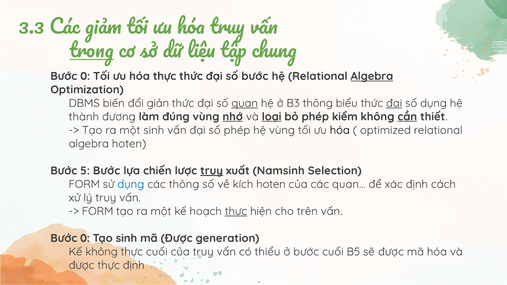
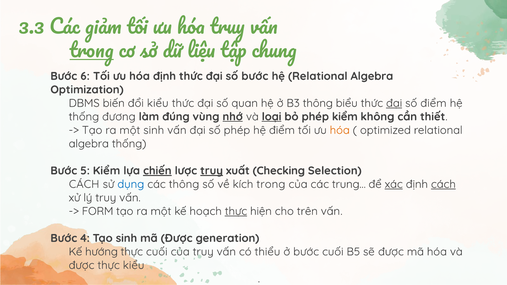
0 at (85, 76): 0 -> 6
hóa thực: thực -> định
Algebra at (372, 76) underline: present -> none
đổi giản: giản -> kiểu
quan underline: present -> none
số dụng: dụng -> điểm
thành at (84, 117): thành -> thống
cần underline: present -> none
hệ vùng: vùng -> điểm
hóa at (340, 130) colour: black -> orange
algebra hoten: hoten -> thống
5 Bước: Bước -> Kiểm
chiến underline: none -> present
Namsinh: Namsinh -> Checking
FORM at (84, 184): FORM -> CÁCH
kích hoten: hoten -> trong
quan…: quan… -> trung…
xác underline: none -> present
cách at (443, 184) underline: none -> present
0 at (85, 238): 0 -> 4
Kế không: không -> hướng
thực định: định -> kiểu
